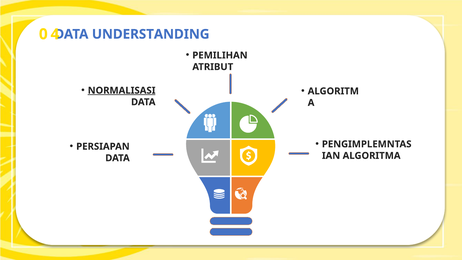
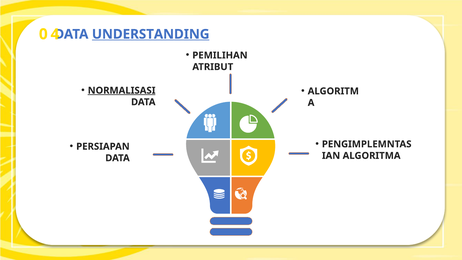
UNDERSTANDING underline: none -> present
